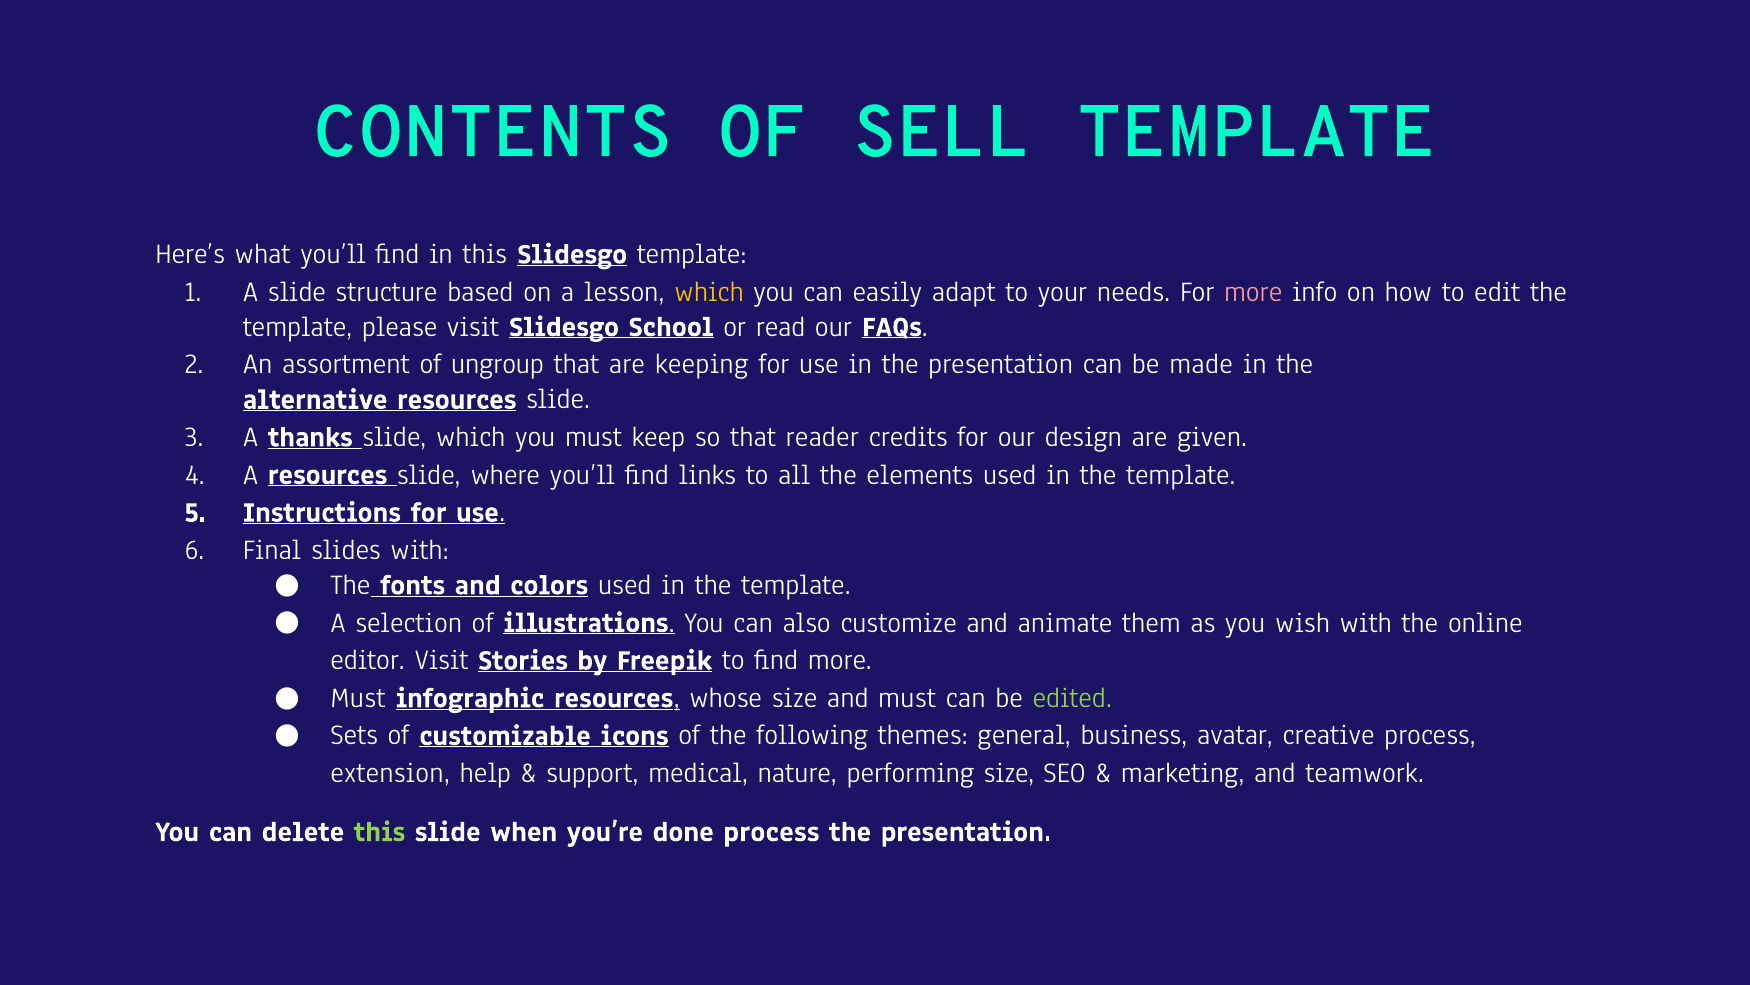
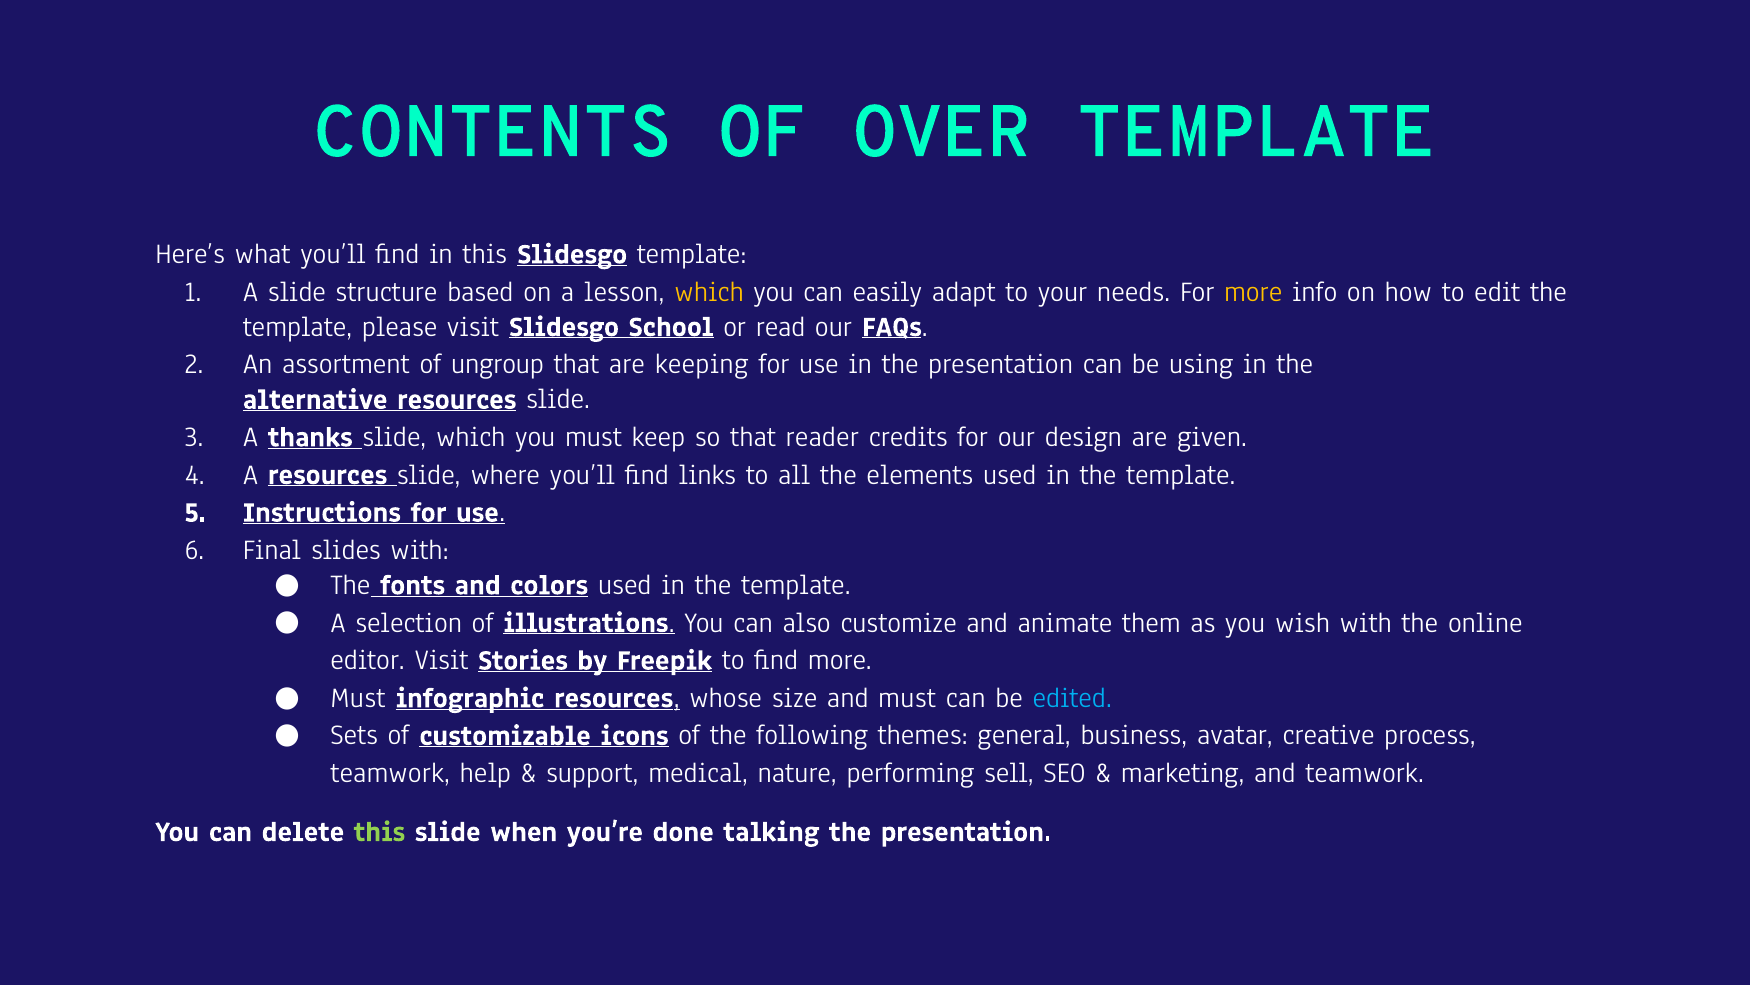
SELL: SELL -> OVER
more at (1253, 291) colour: pink -> yellow
made: made -> using
edited colour: light green -> light blue
extension at (390, 773): extension -> teamwork
performing size: size -> sell
done process: process -> talking
